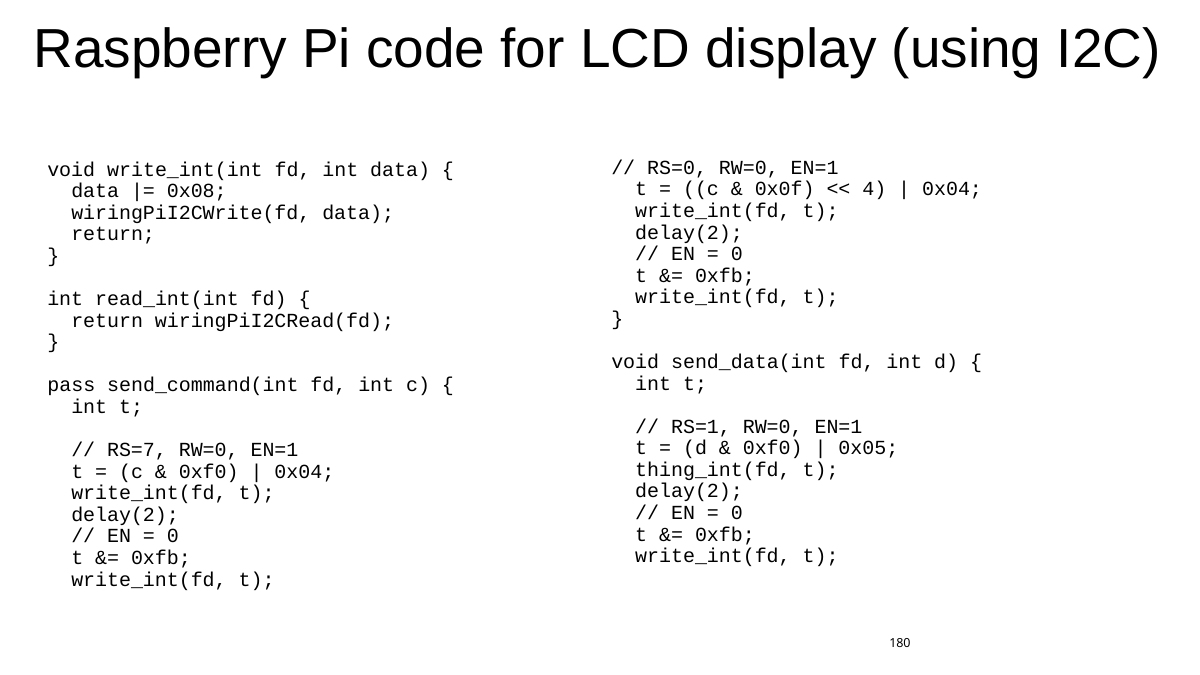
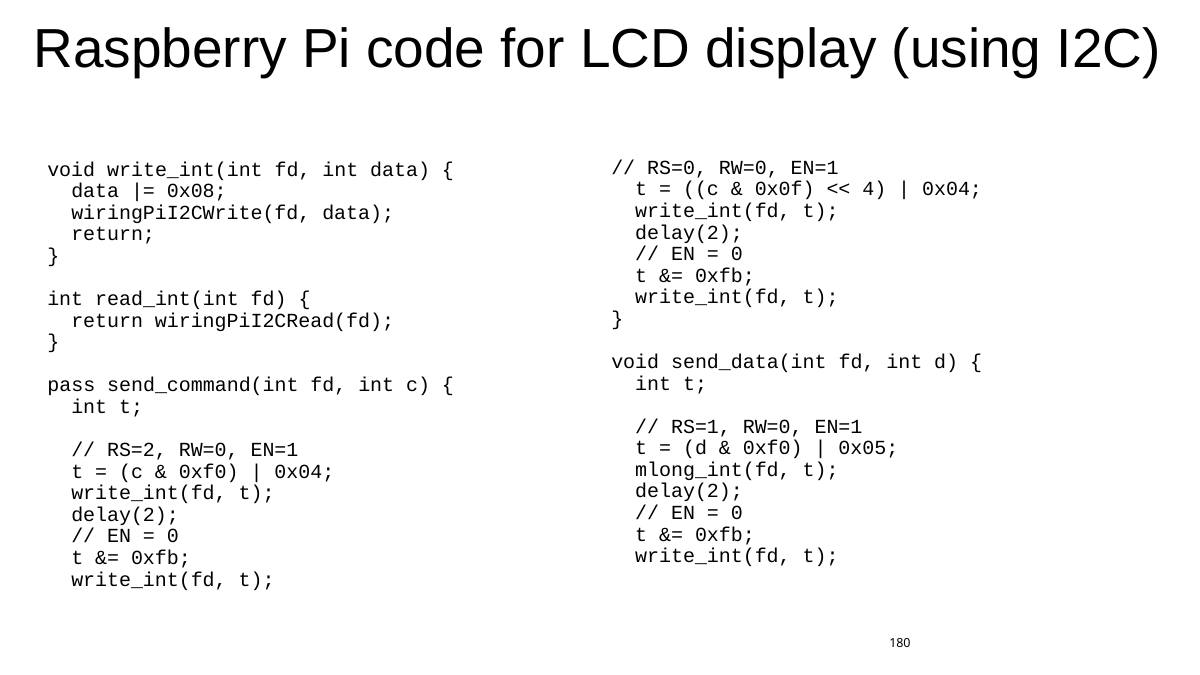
RS=7: RS=7 -> RS=2
thing_int(fd: thing_int(fd -> mlong_int(fd
